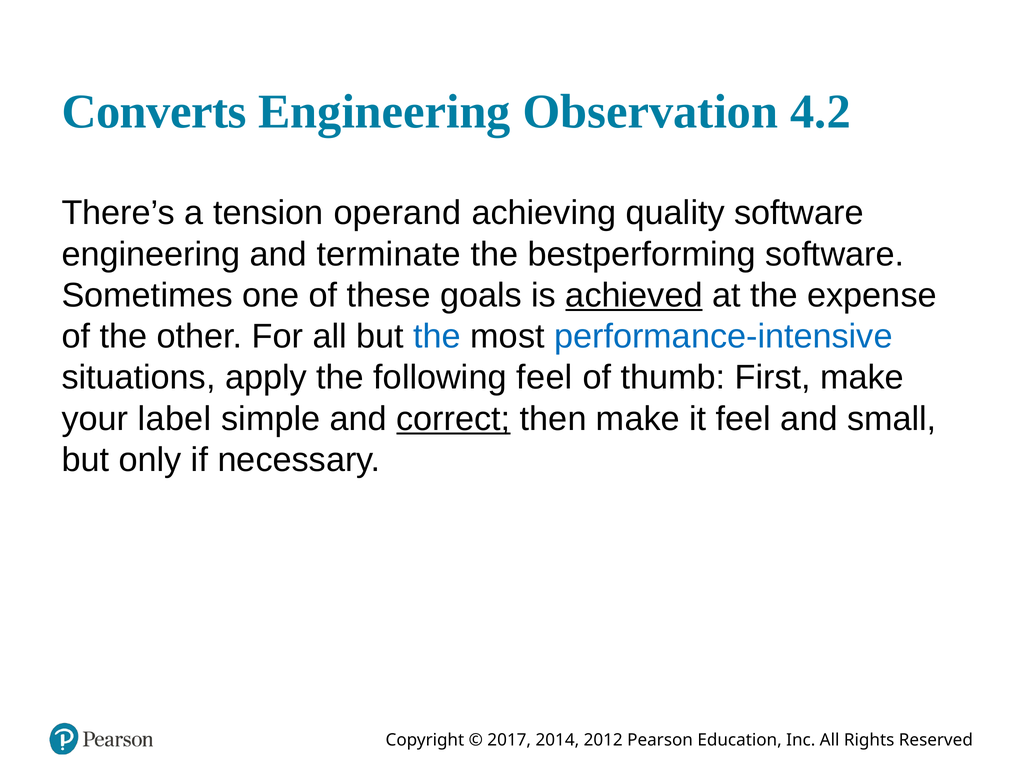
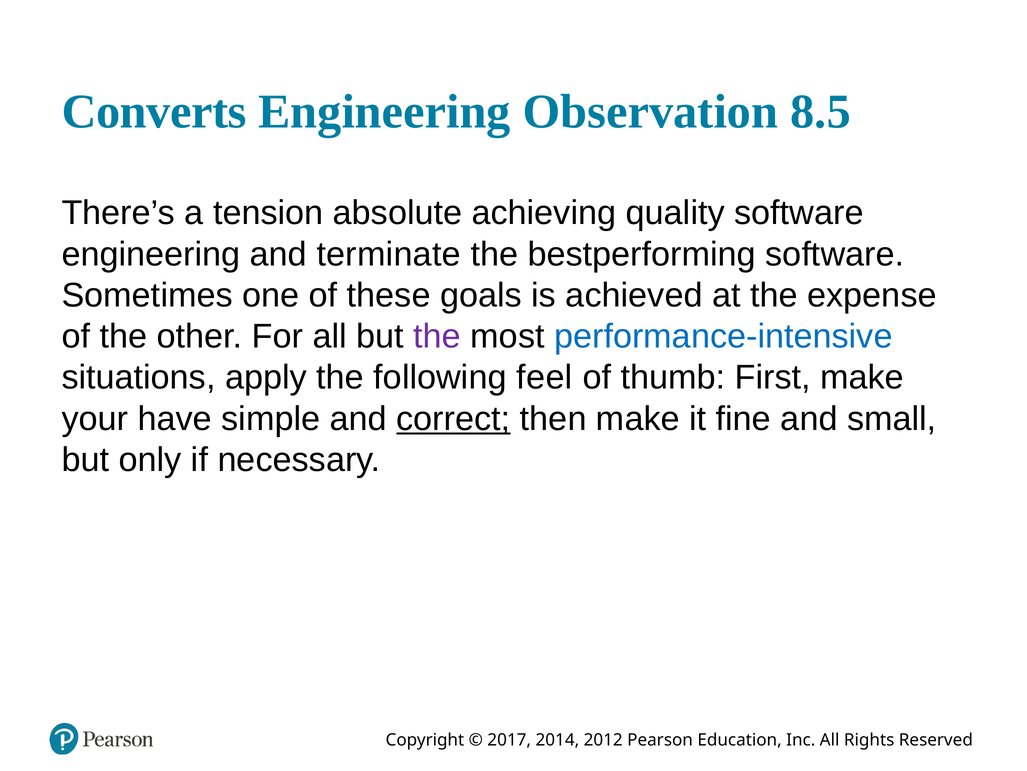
4.2: 4.2 -> 8.5
operand: operand -> absolute
achieved underline: present -> none
the at (437, 336) colour: blue -> purple
label: label -> have
it feel: feel -> fine
